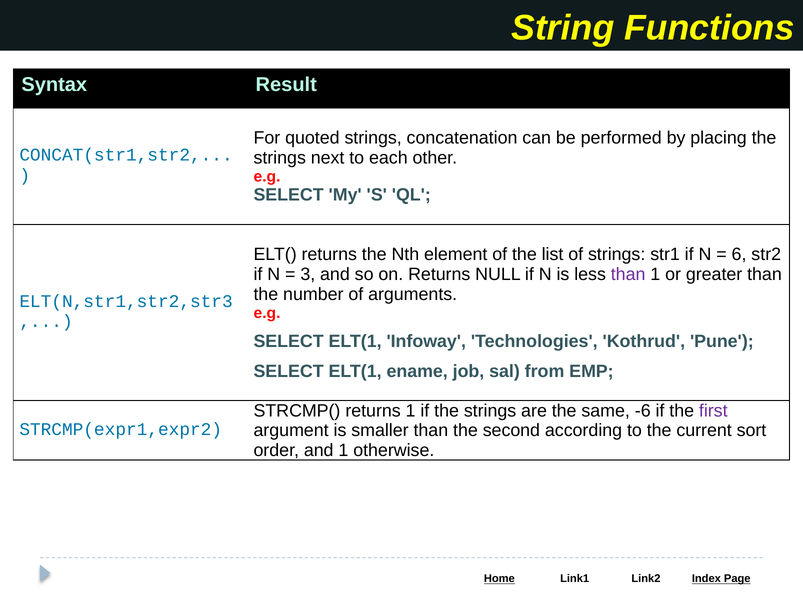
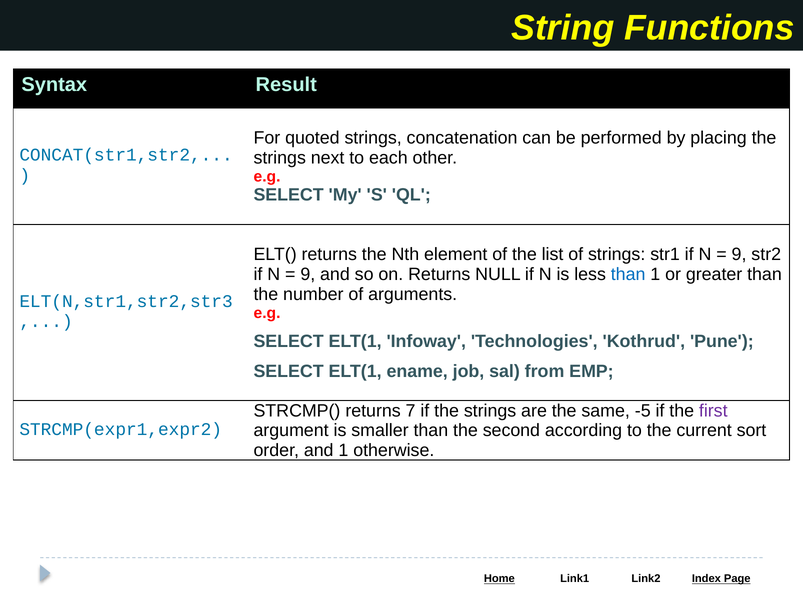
6 at (739, 255): 6 -> 9
3 at (308, 274): 3 -> 9
than at (628, 274) colour: purple -> blue
returns 1: 1 -> 7
-6: -6 -> -5
